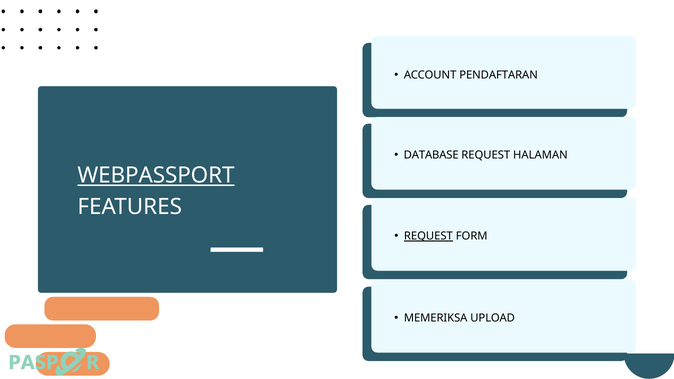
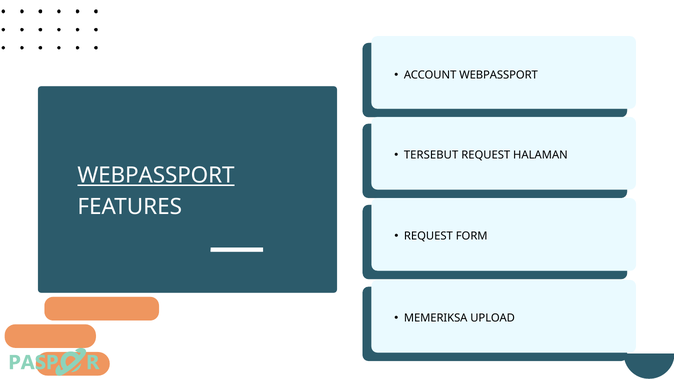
ACCOUNT PENDAFTARAN: PENDAFTARAN -> WEBPASSPORT
DATABASE: DATABASE -> TERSEBUT
REQUEST at (428, 236) underline: present -> none
